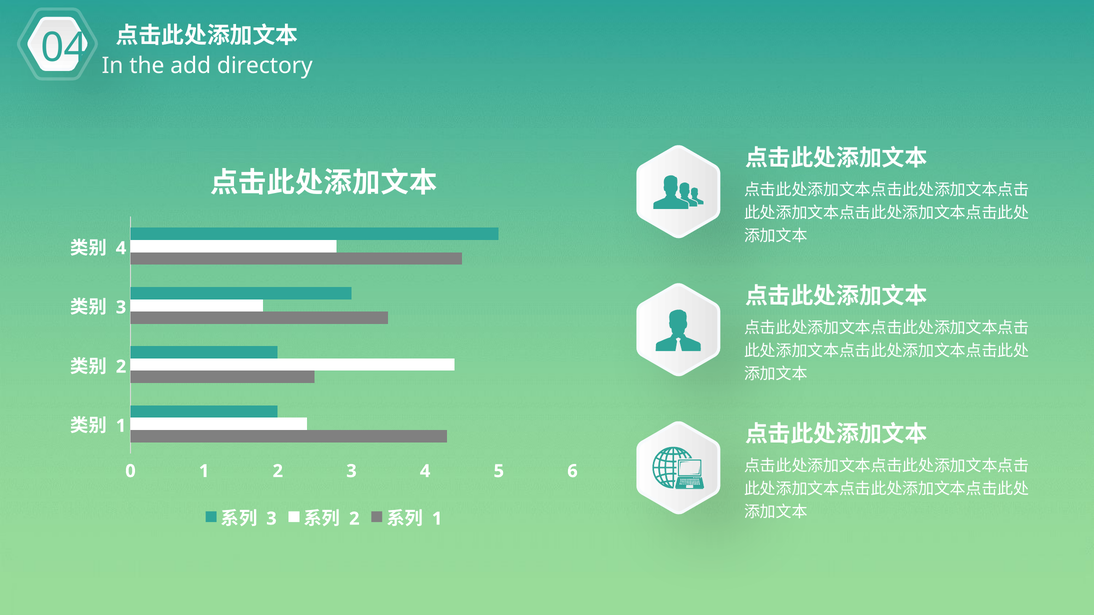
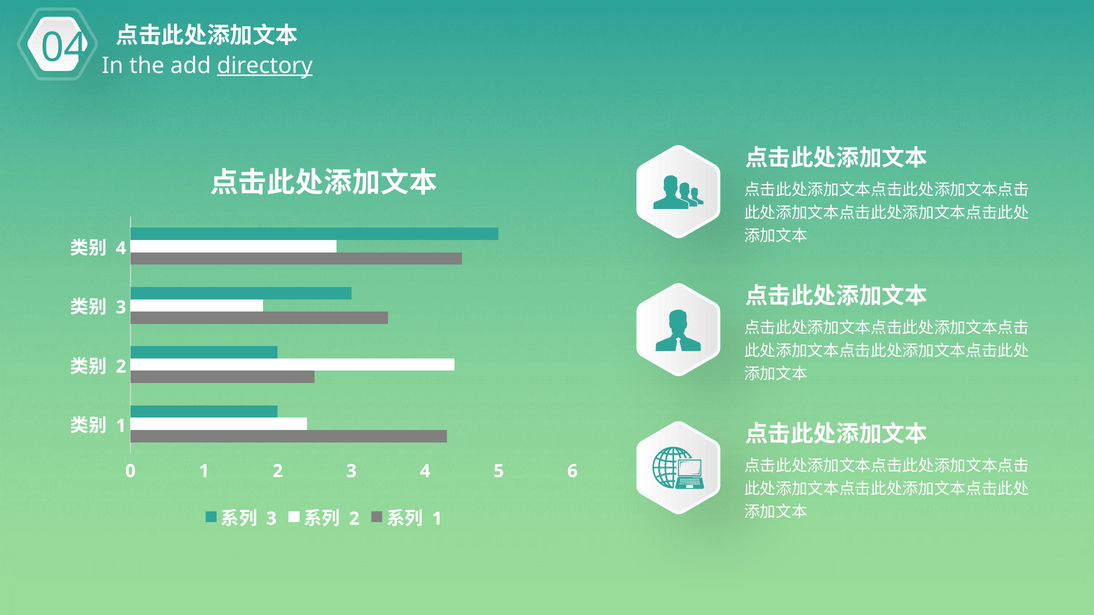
directory underline: none -> present
